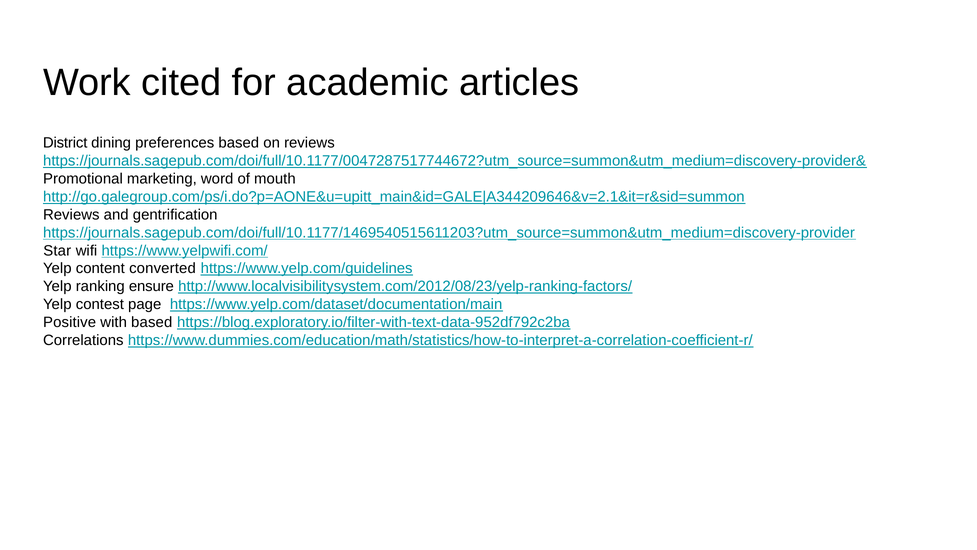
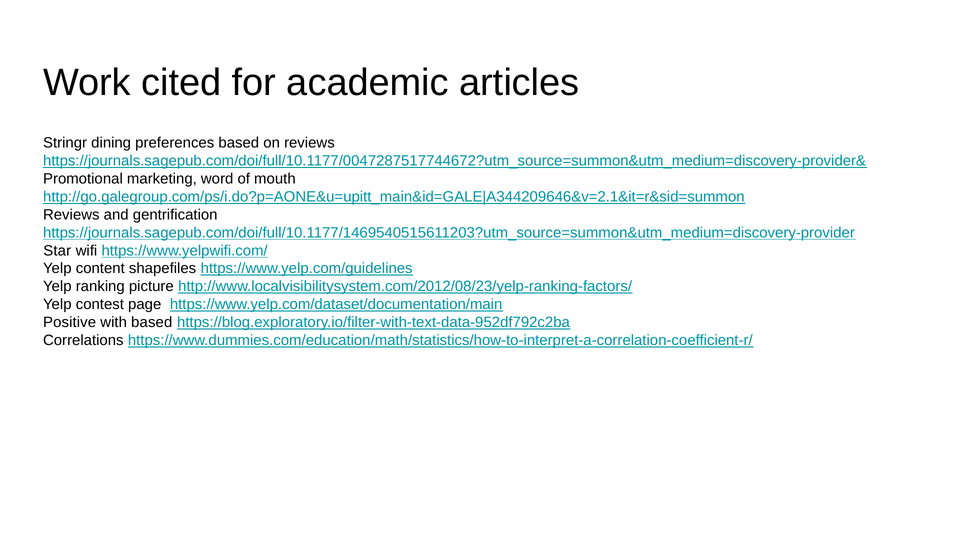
District: District -> Stringr
converted: converted -> shapefiles
ensure: ensure -> picture
